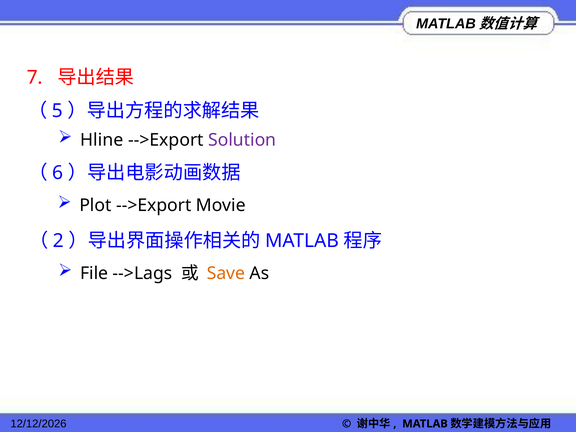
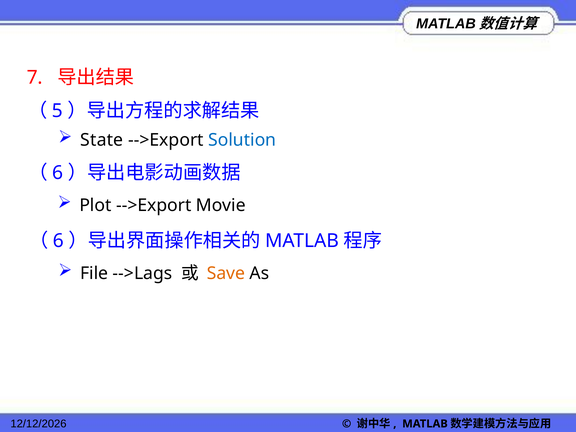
Hline: Hline -> State
Solution colour: purple -> blue
2 at (58, 241): 2 -> 6
